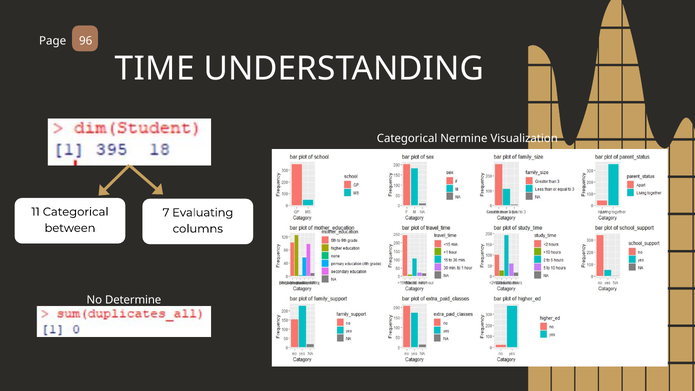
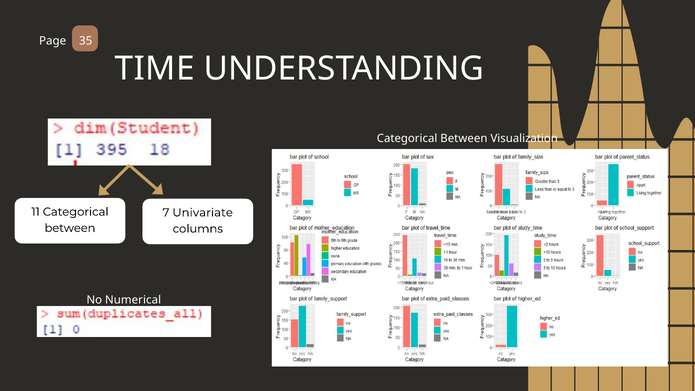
96: 96 -> 35
Nermine at (464, 139): Nermine -> Between
Evaluating: Evaluating -> Univariate
Determine: Determine -> Numerical
